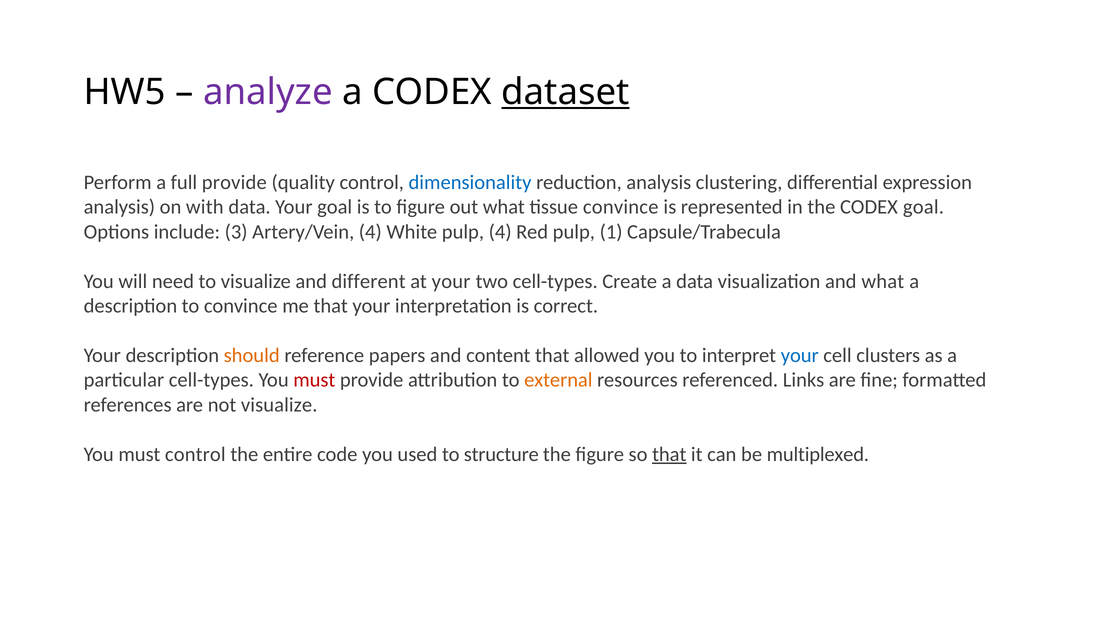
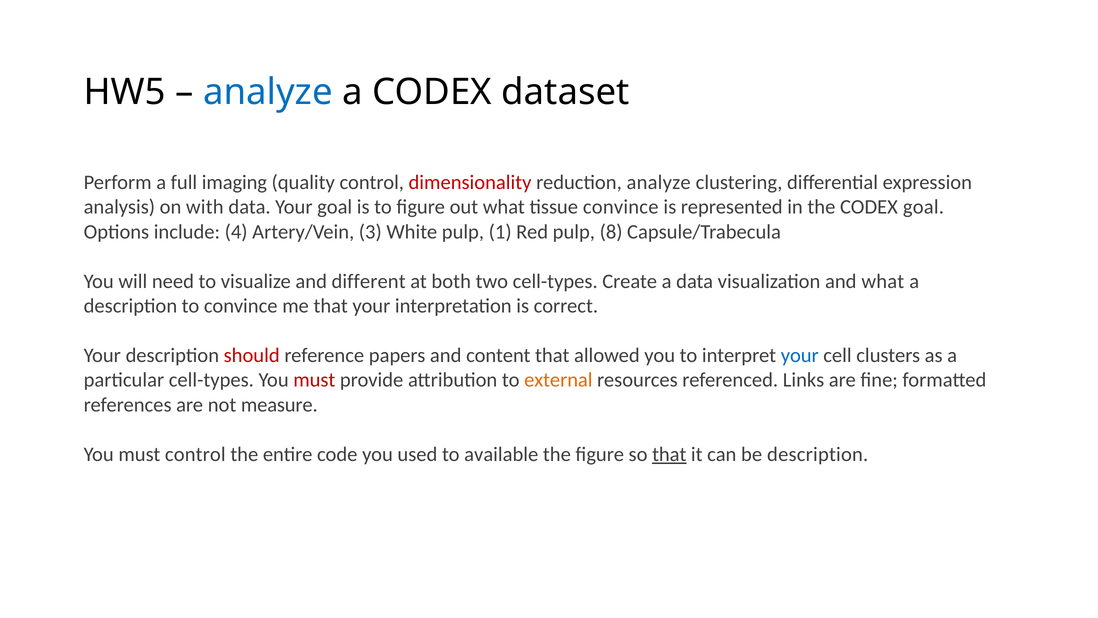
analyze at (268, 92) colour: purple -> blue
dataset underline: present -> none
full provide: provide -> imaging
dimensionality colour: blue -> red
reduction analysis: analysis -> analyze
3: 3 -> 4
Artery/Vein 4: 4 -> 3
pulp 4: 4 -> 1
1: 1 -> 8
at your: your -> both
should colour: orange -> red
not visualize: visualize -> measure
structure: structure -> available
be multiplexed: multiplexed -> description
